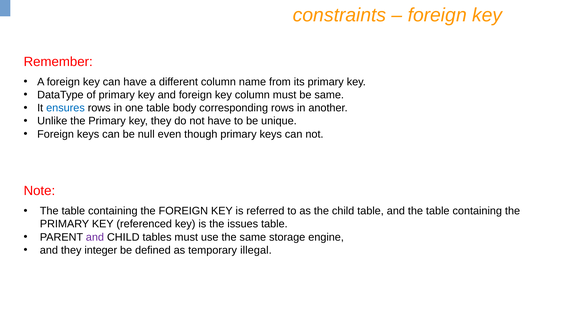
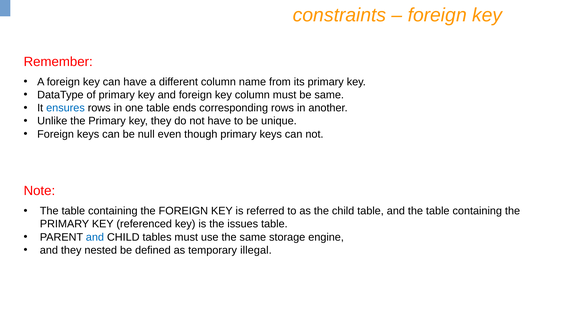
body: body -> ends
and at (95, 237) colour: purple -> blue
integer: integer -> nested
